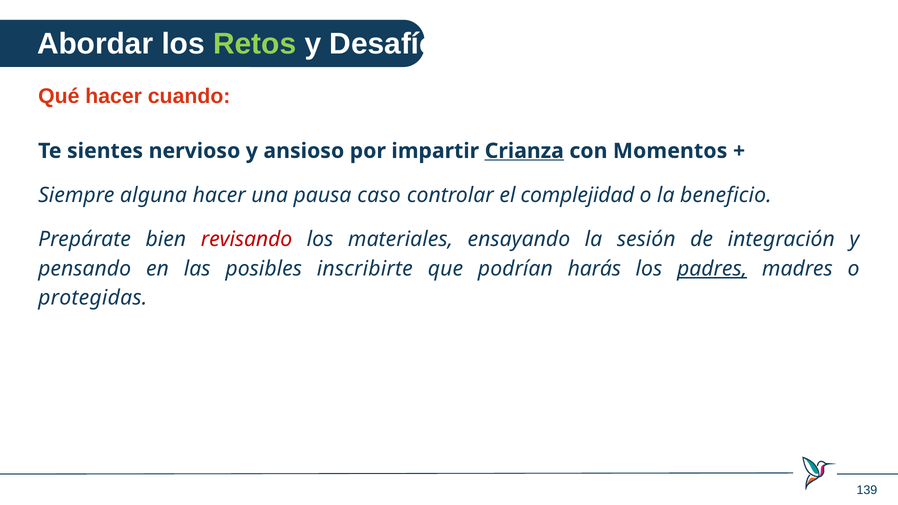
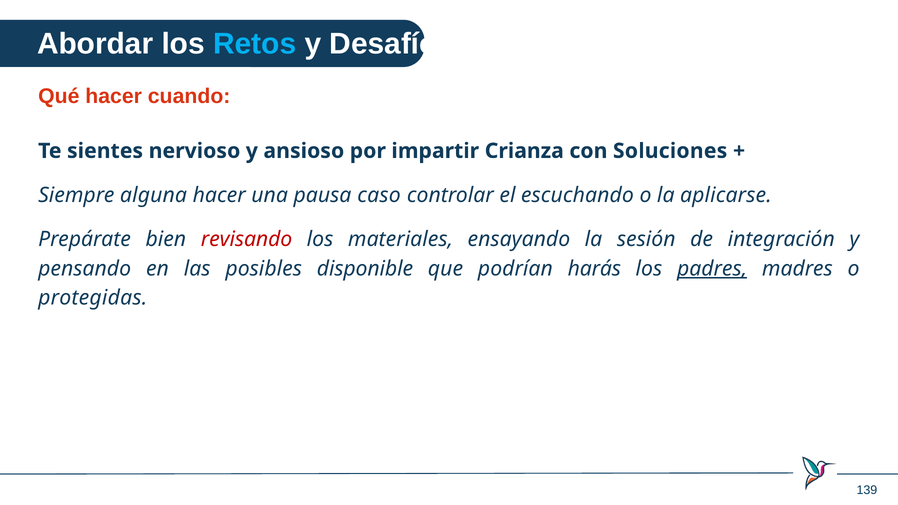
Retos colour: light green -> light blue
Crianza underline: present -> none
Momentos: Momentos -> Soluciones
complejidad: complejidad -> escuchando
beneficio: beneficio -> aplicarse
inscribirte: inscribirte -> disponible
